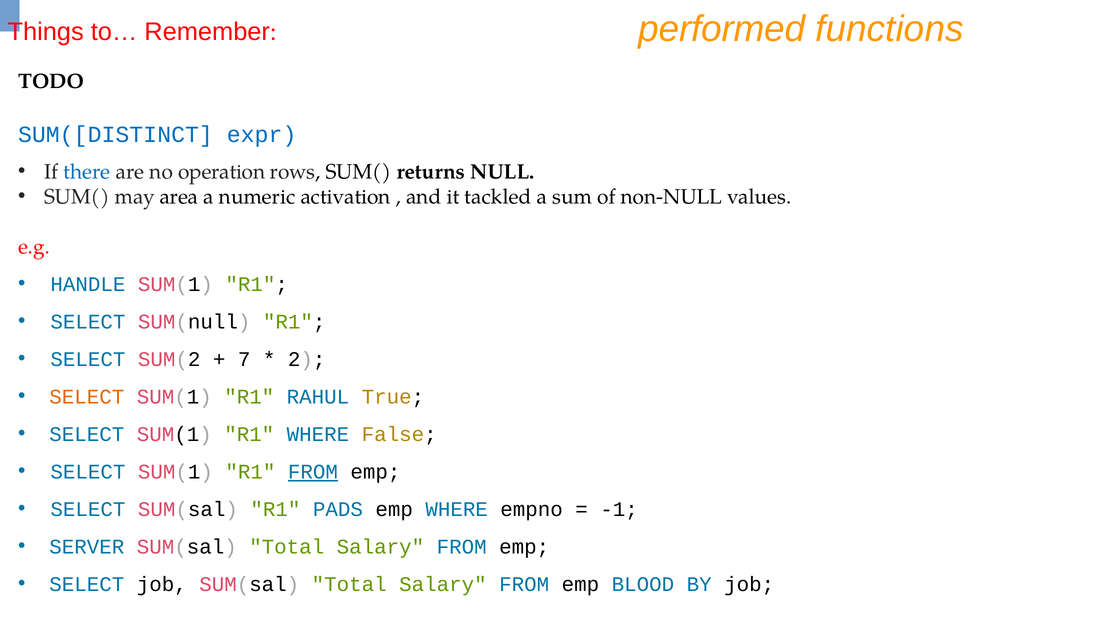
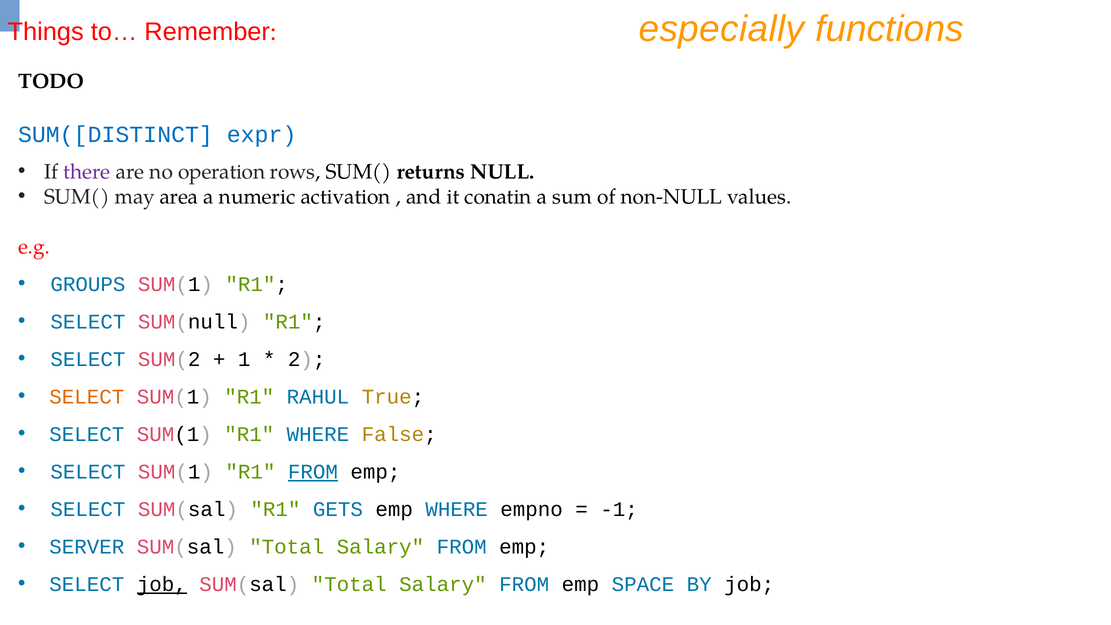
performed: performed -> especially
there colour: blue -> purple
tackled: tackled -> conatin
HANDLE: HANDLE -> GROUPS
7: 7 -> 1
PADS: PADS -> GETS
job at (162, 584) underline: none -> present
BLOOD: BLOOD -> SPACE
